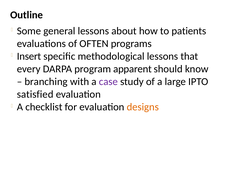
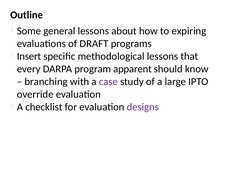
patients: patients -> expiring
OFTEN: OFTEN -> DRAFT
satisfied: satisfied -> override
designs colour: orange -> purple
